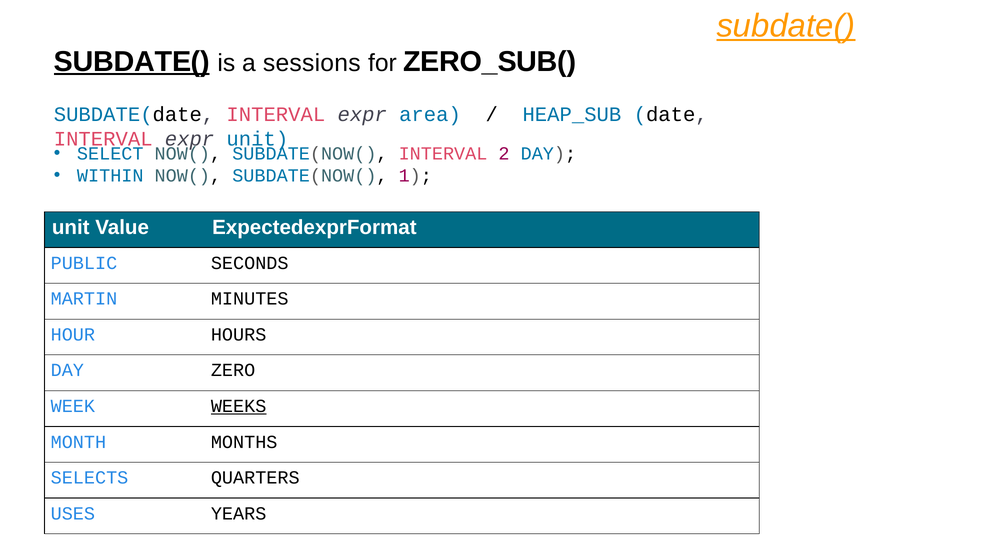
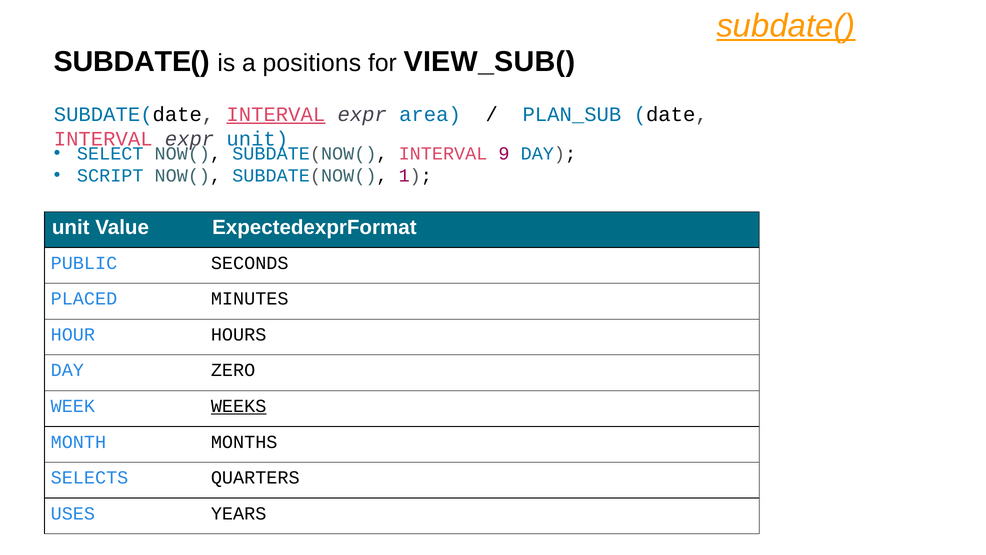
SUBDATE( at (132, 61) underline: present -> none
sessions: sessions -> positions
ZERO_SUB(: ZERO_SUB( -> VIEW_SUB(
INTERVAL at (276, 114) underline: none -> present
HEAP_SUB: HEAP_SUB -> PLAN_SUB
2: 2 -> 9
WITHIN: WITHIN -> SCRIPT
MARTIN: MARTIN -> PLACED
